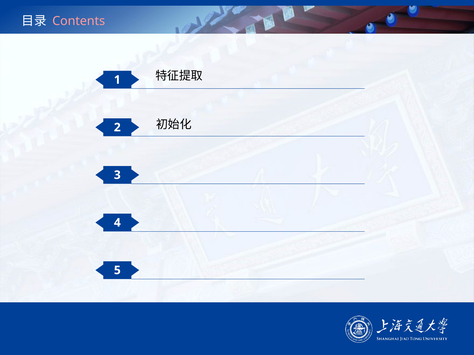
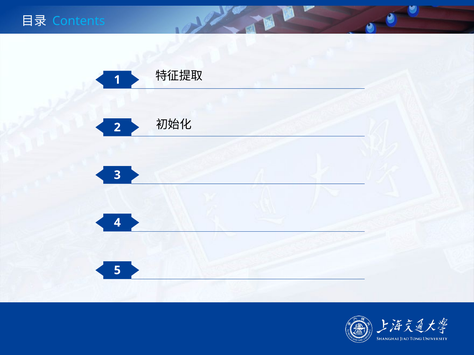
Contents colour: pink -> light blue
